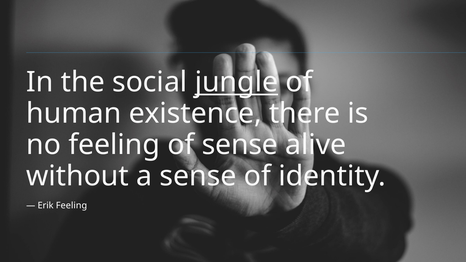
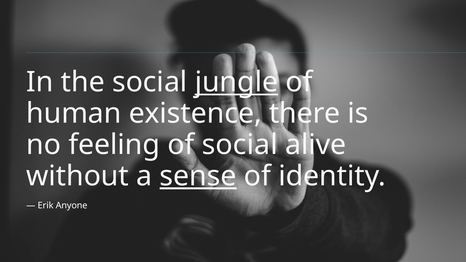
of sense: sense -> social
sense at (198, 176) underline: none -> present
Erik Feeling: Feeling -> Anyone
